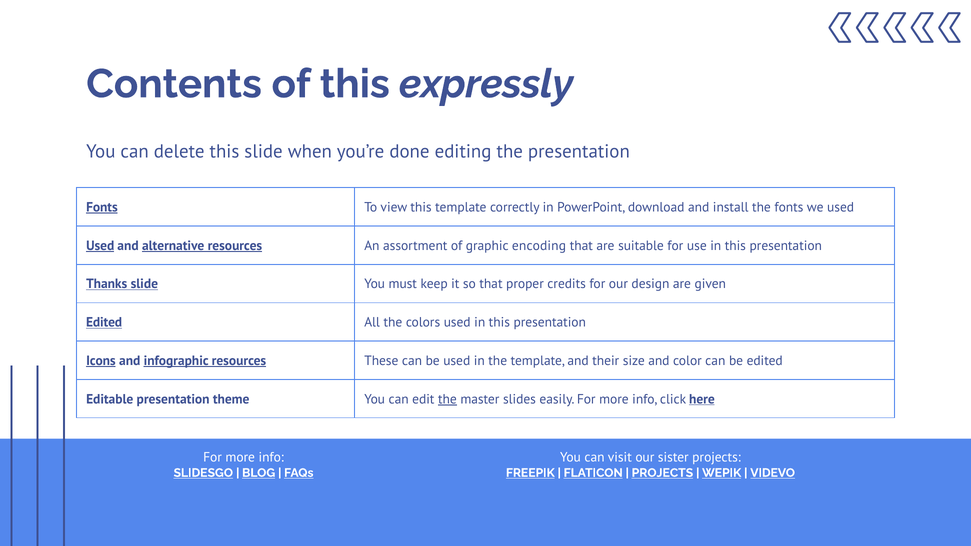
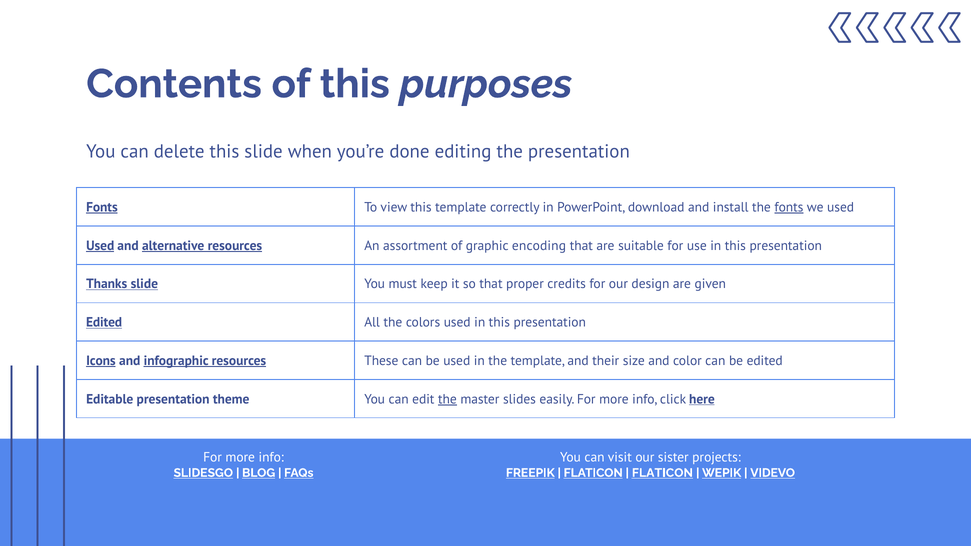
expressly: expressly -> purposes
fonts at (789, 207) underline: none -> present
PROJECTS at (662, 473): PROJECTS -> FLATICON
